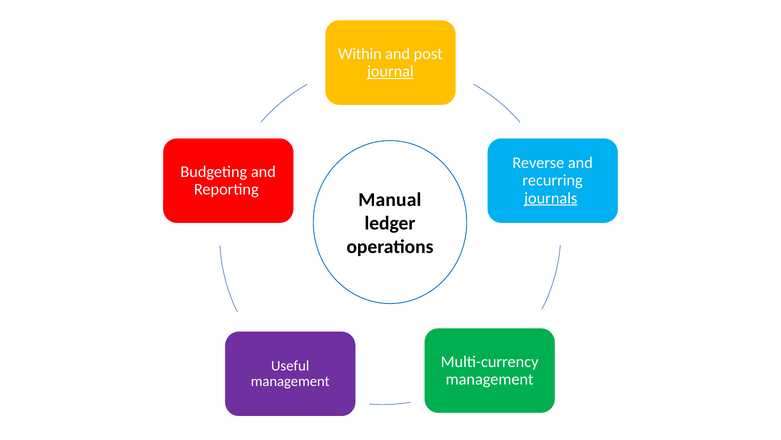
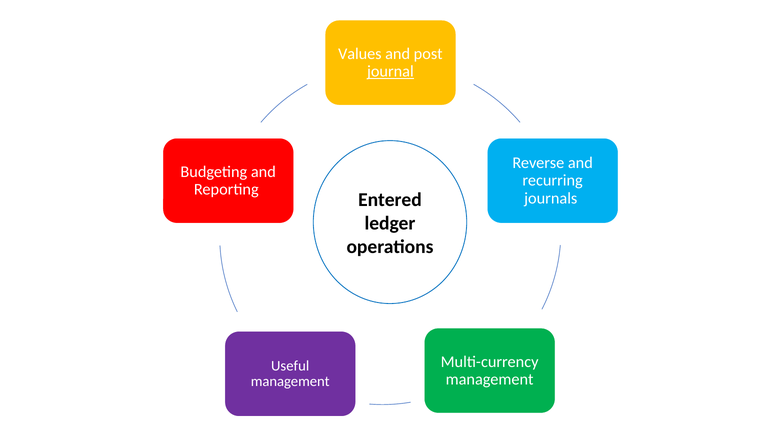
Within: Within -> Values
journals underline: present -> none
Manual: Manual -> Entered
